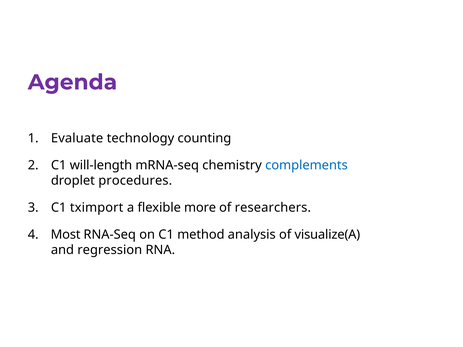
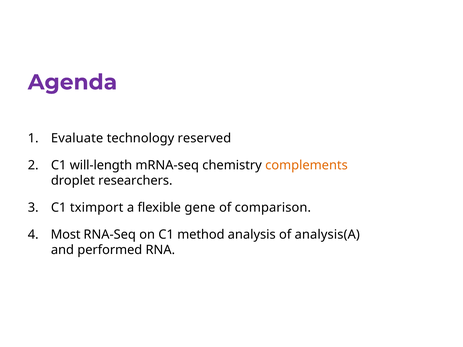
counting: counting -> reserved
complements colour: blue -> orange
procedures: procedures -> researchers
more: more -> gene
researchers: researchers -> comparison
visualize(A: visualize(A -> analysis(A
regression: regression -> performed
